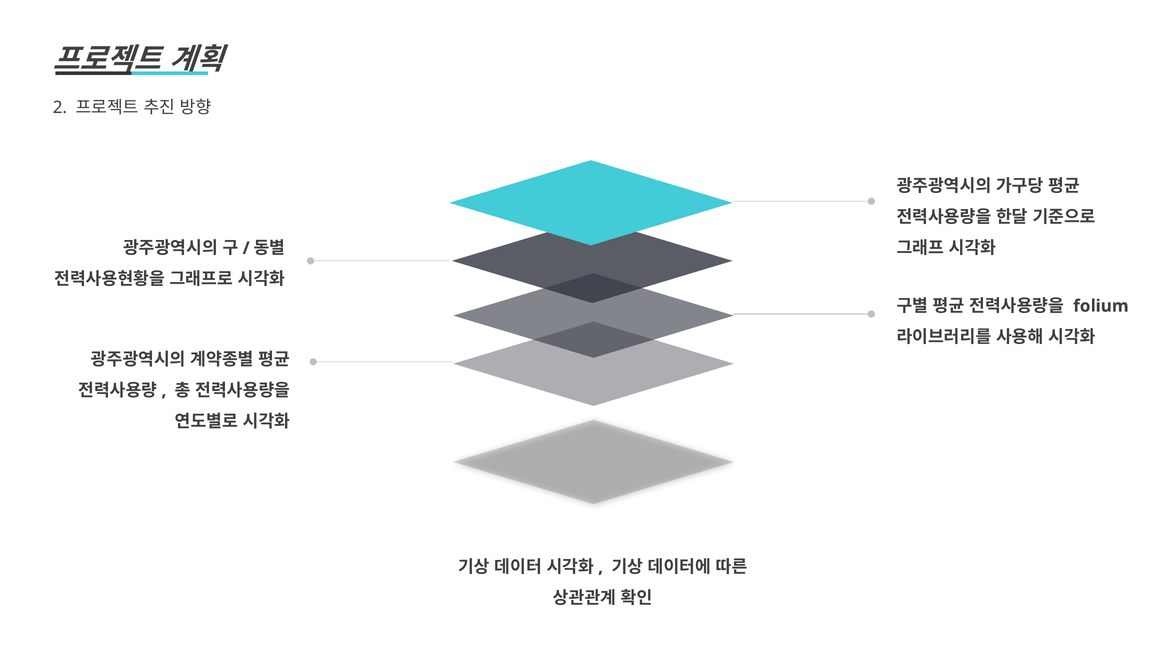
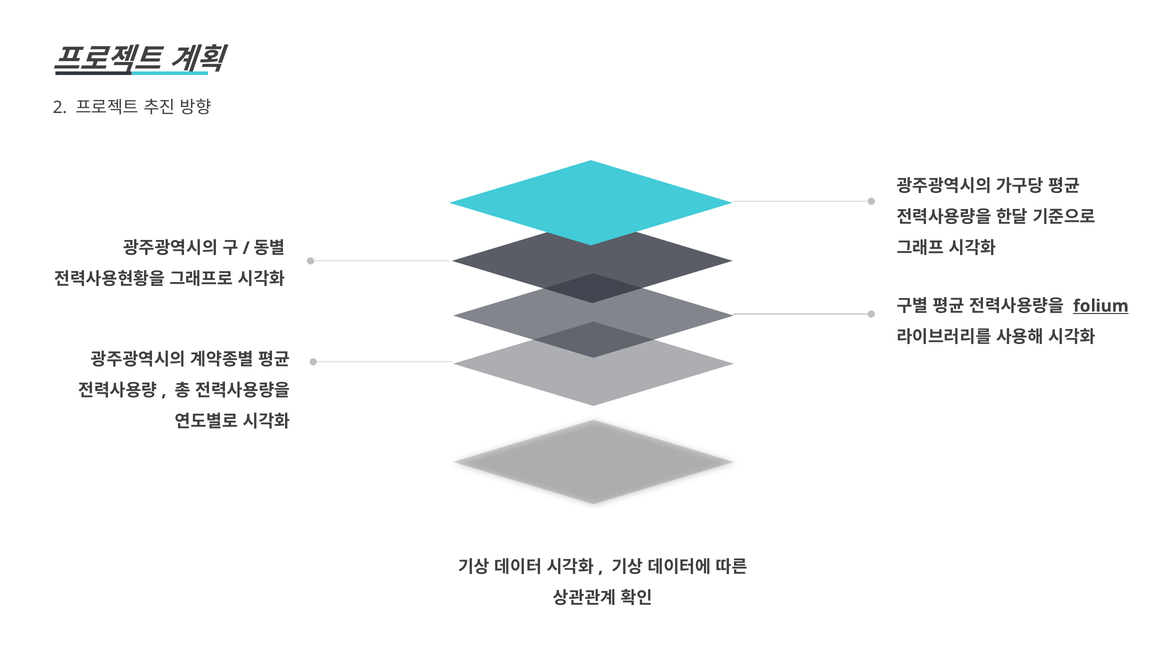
folium underline: none -> present
